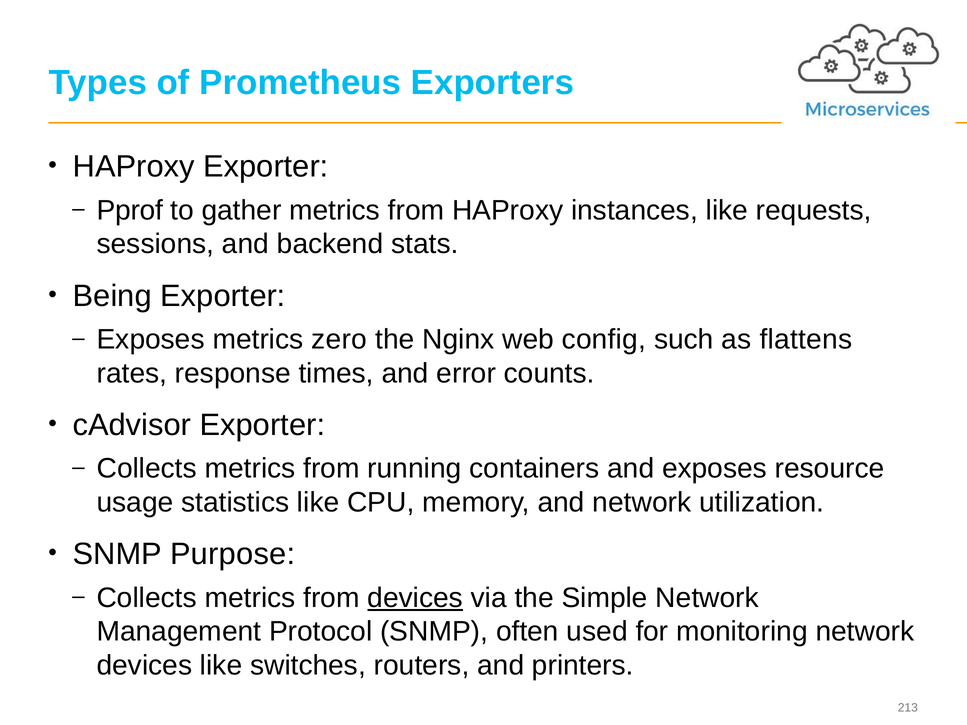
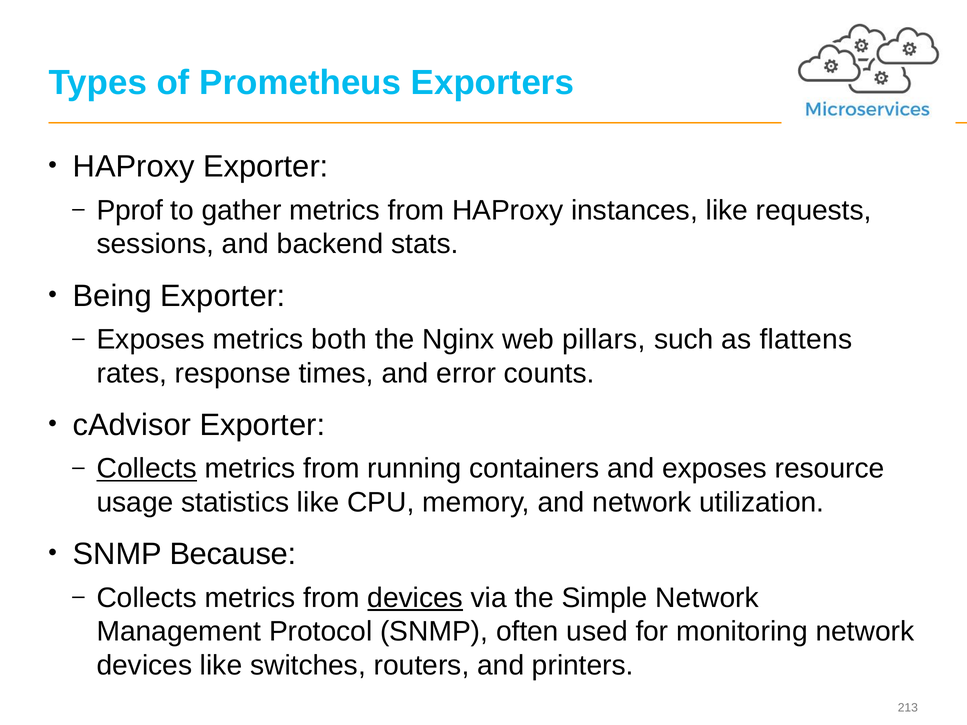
zero: zero -> both
config: config -> pillars
Collects at (147, 469) underline: none -> present
Purpose: Purpose -> Because
